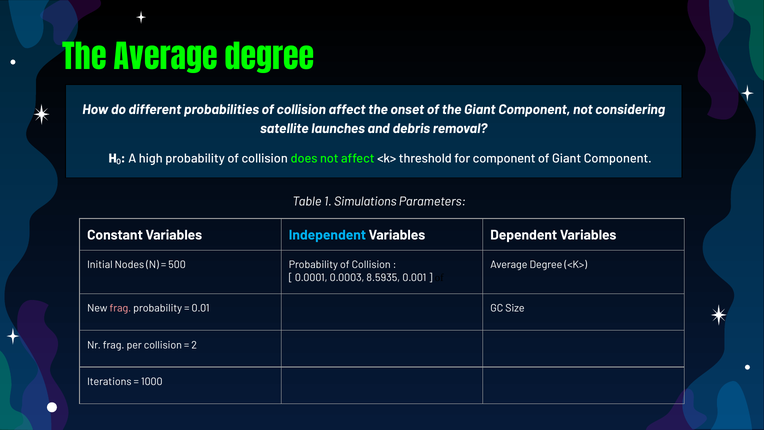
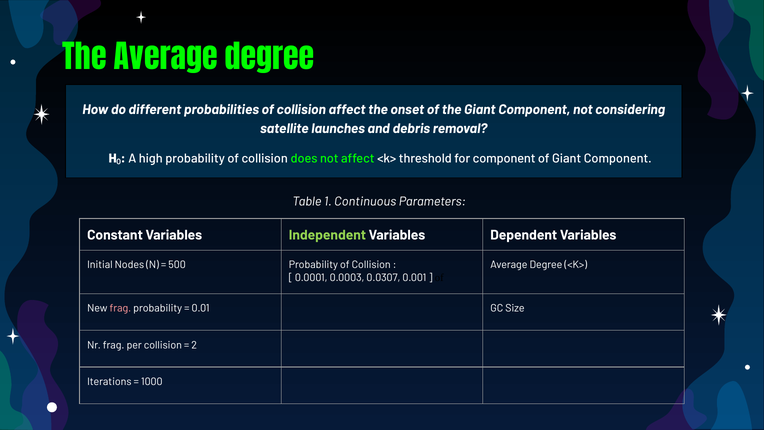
Simulations: Simulations -> Continuous
Independent colour: light blue -> light green
8.5935: 8.5935 -> 0.0307
